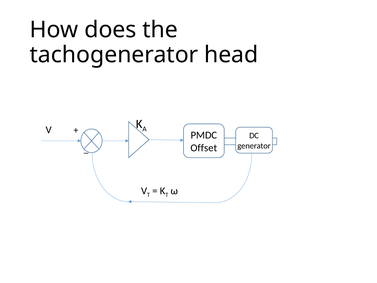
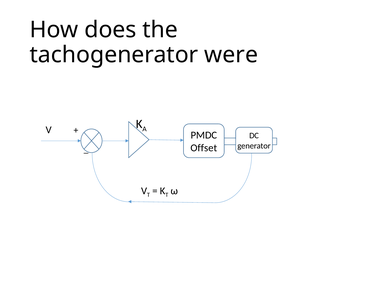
head: head -> were
